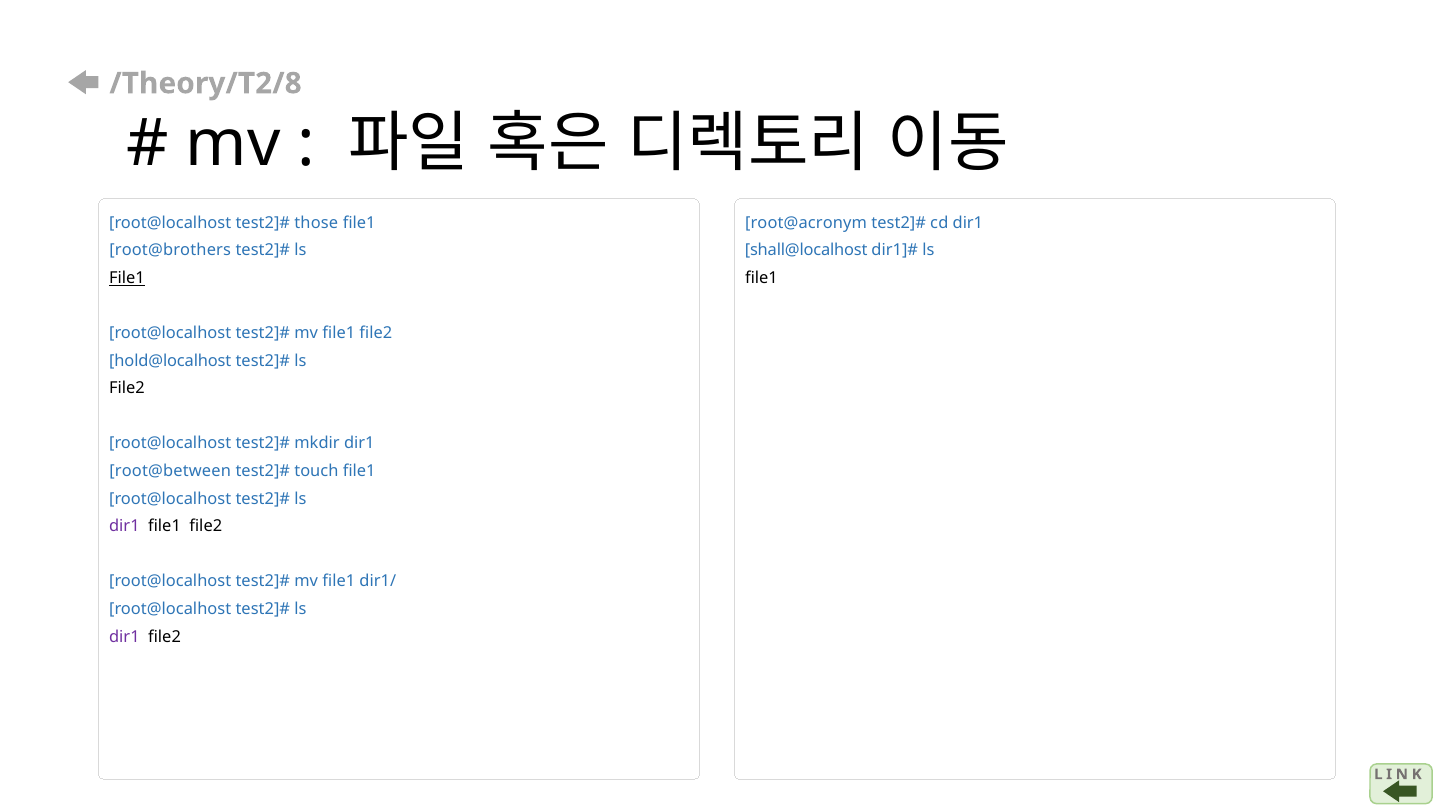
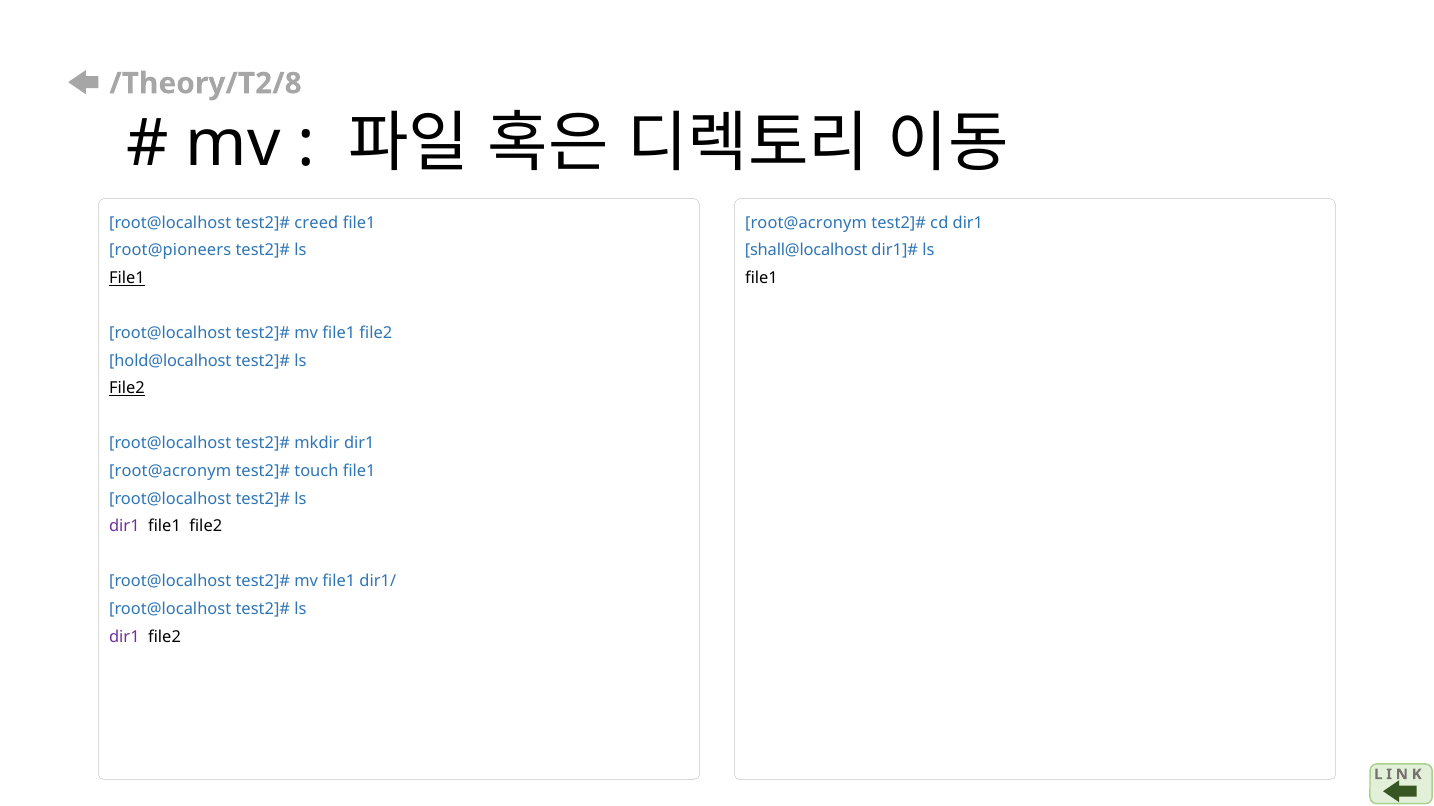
those: those -> creed
root@brothers: root@brothers -> root@pioneers
File2 at (127, 389) underline: none -> present
root@between at (170, 471): root@between -> root@acronym
